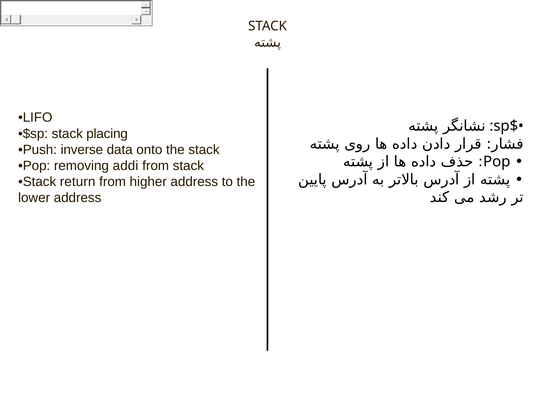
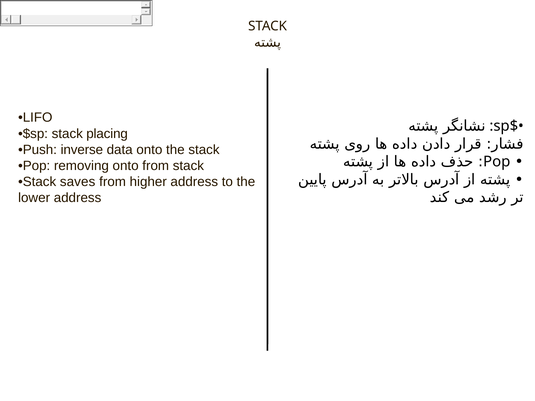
removing addi: addi -> onto
return: return -> saves
